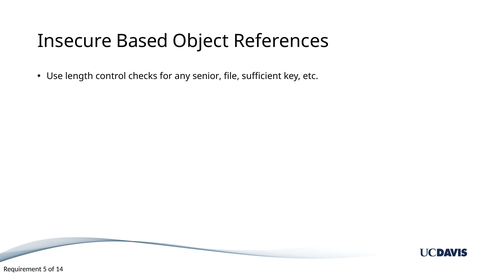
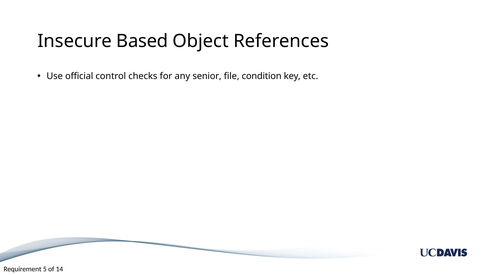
length: length -> official
sufficient: sufficient -> condition
